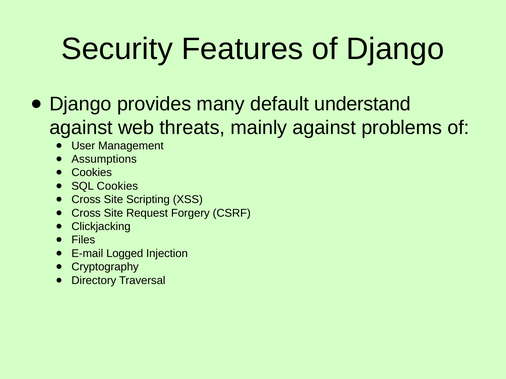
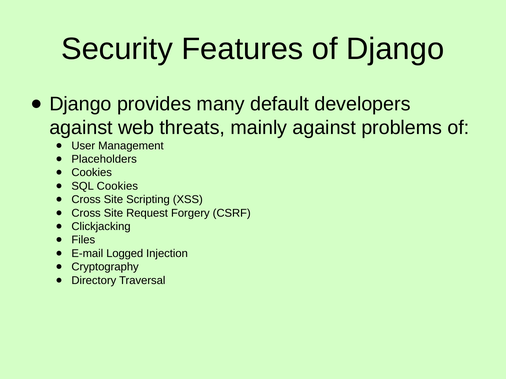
understand: understand -> developers
Assumptions: Assumptions -> Placeholders
